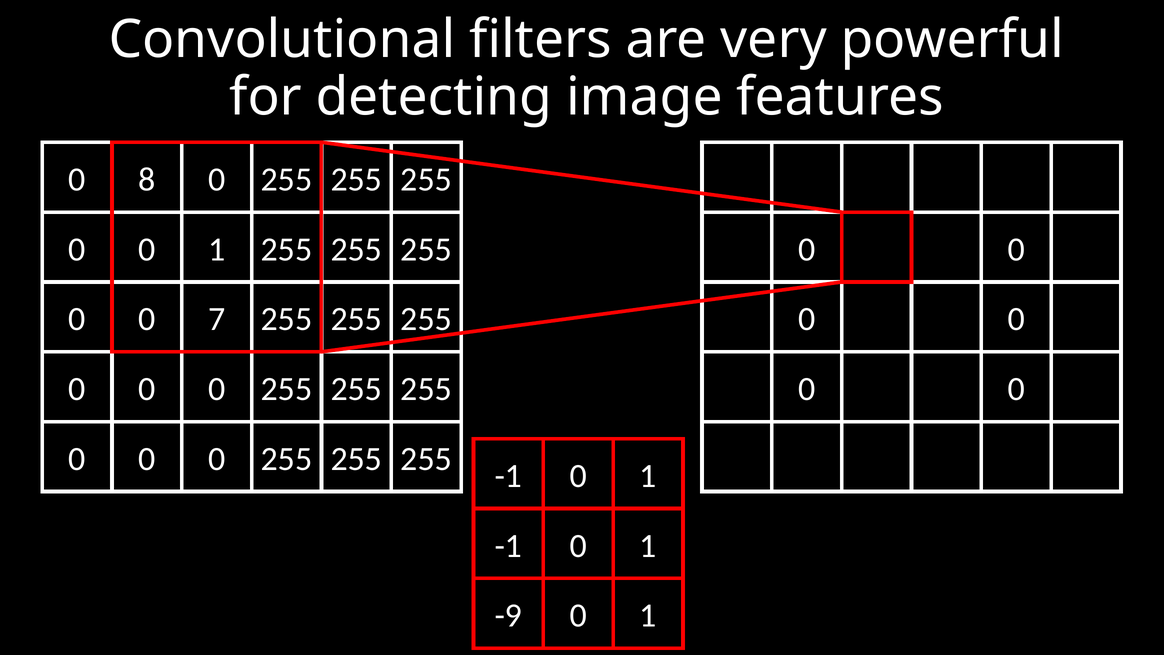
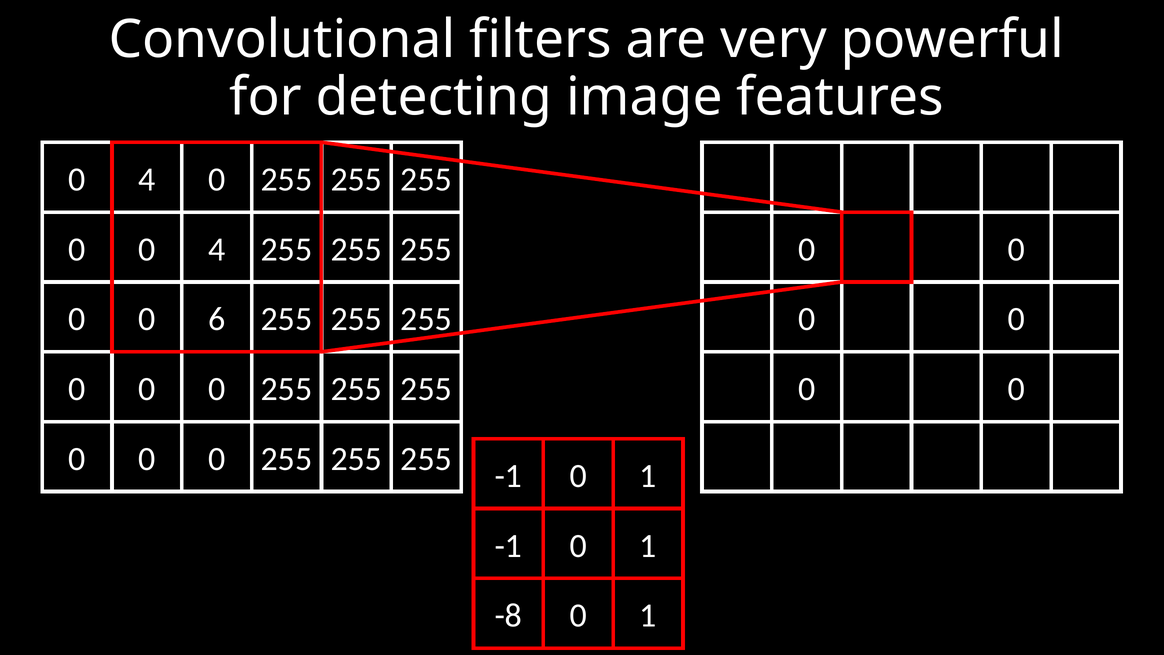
8 at (147, 179): 8 -> 4
1 at (217, 249): 1 -> 4
7: 7 -> 6
-9: -9 -> -8
